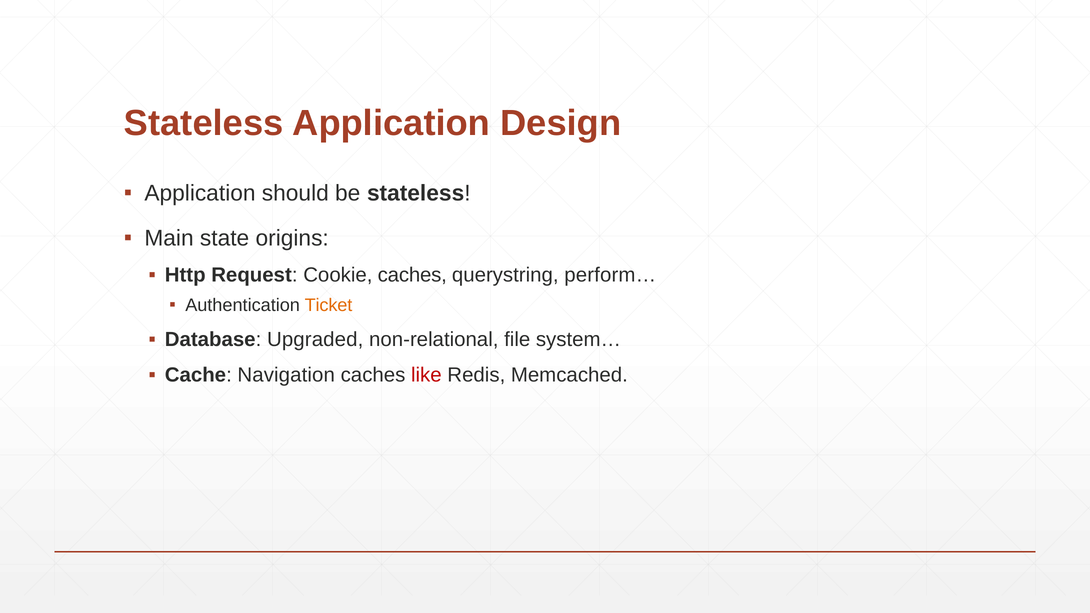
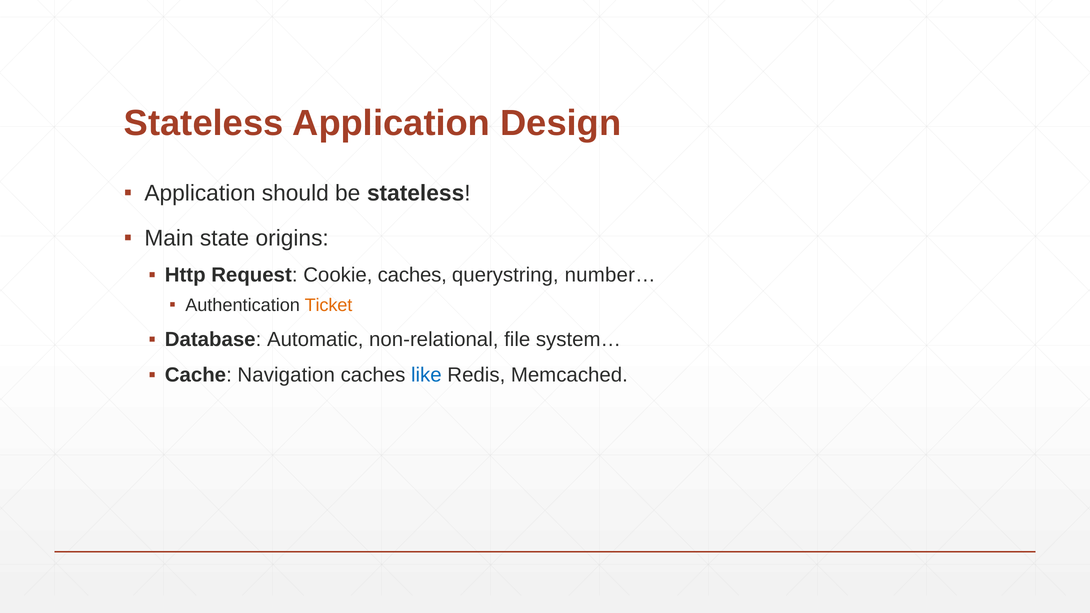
perform…: perform… -> number…
Upgraded: Upgraded -> Automatic
like colour: red -> blue
